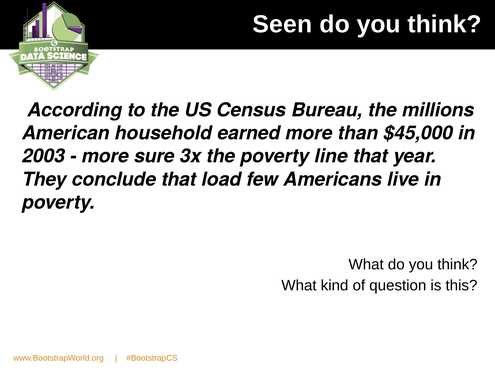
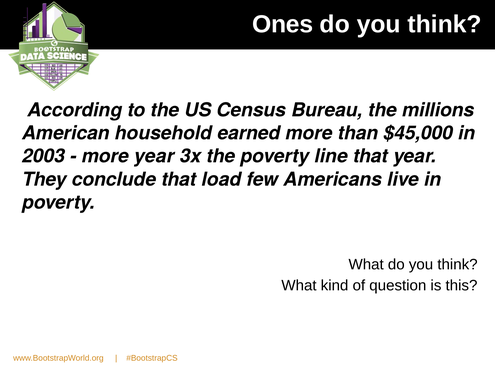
Seen: Seen -> Ones
more sure: sure -> year
